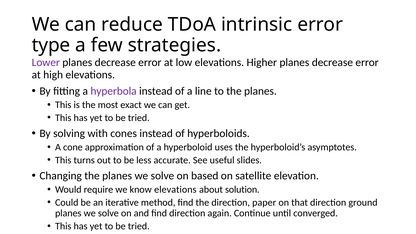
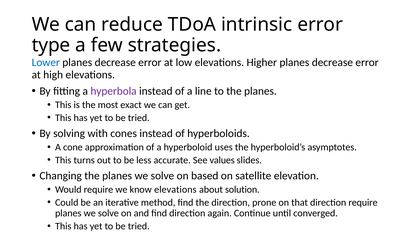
Lower colour: purple -> blue
useful: useful -> values
paper: paper -> prone
direction ground: ground -> require
